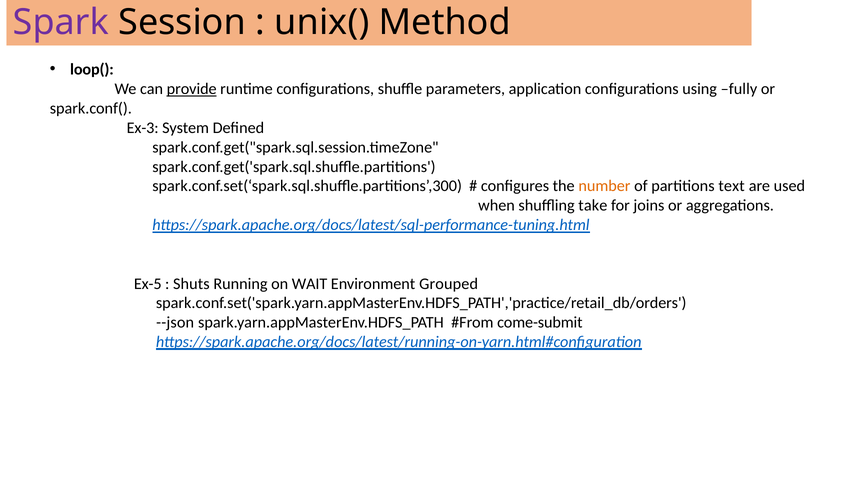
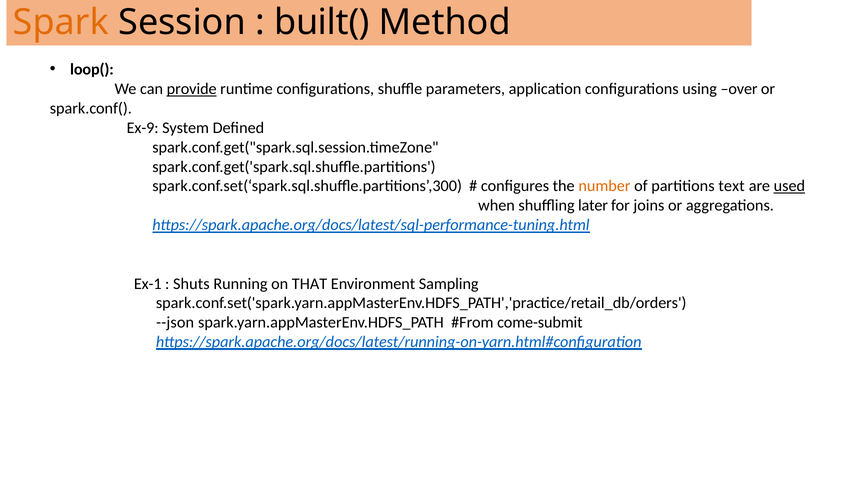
Spark colour: purple -> orange
unix(: unix( -> built(
fully: fully -> over
Ex-3: Ex-3 -> Ex-9
used underline: none -> present
take: take -> later
Ex-5: Ex-5 -> Ex-1
WAIT: WAIT -> THAT
Grouped: Grouped -> Sampling
